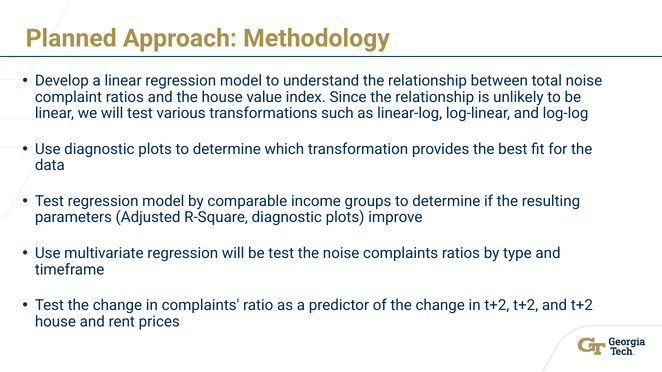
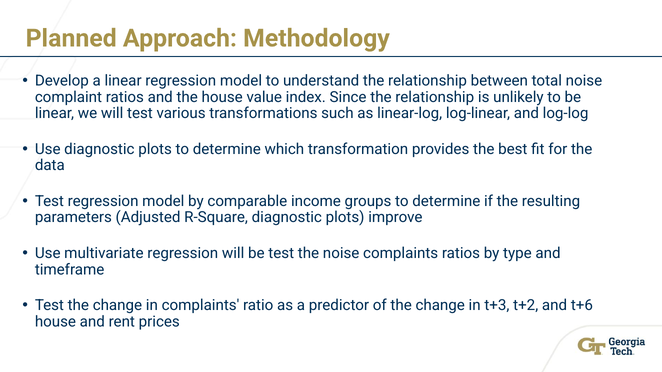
in t+2: t+2 -> t+3
and t+2: t+2 -> t+6
